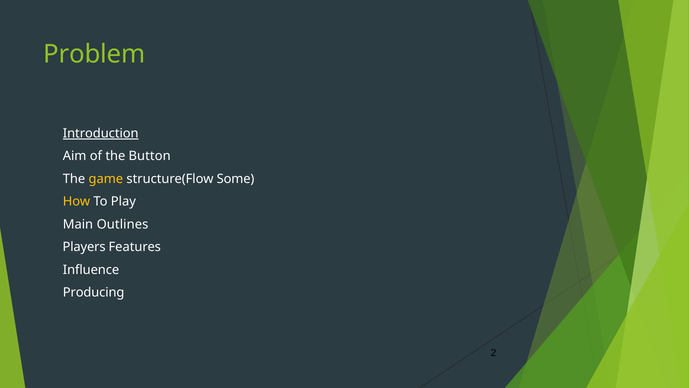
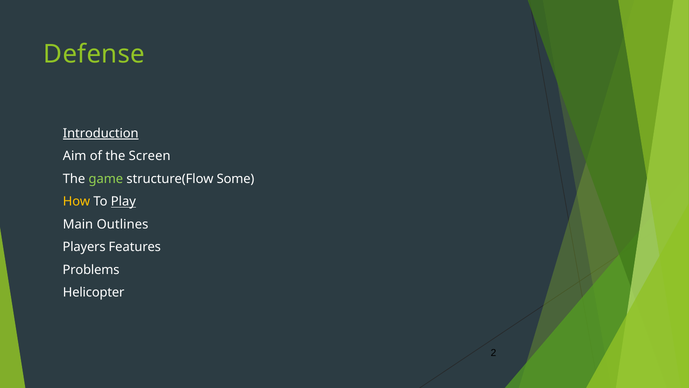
Problem: Problem -> Defense
Button: Button -> Screen
game colour: yellow -> light green
Play underline: none -> present
Influence: Influence -> Problems
Producing: Producing -> Helicopter
